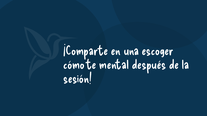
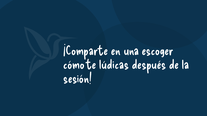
mental: mental -> lúdicas
